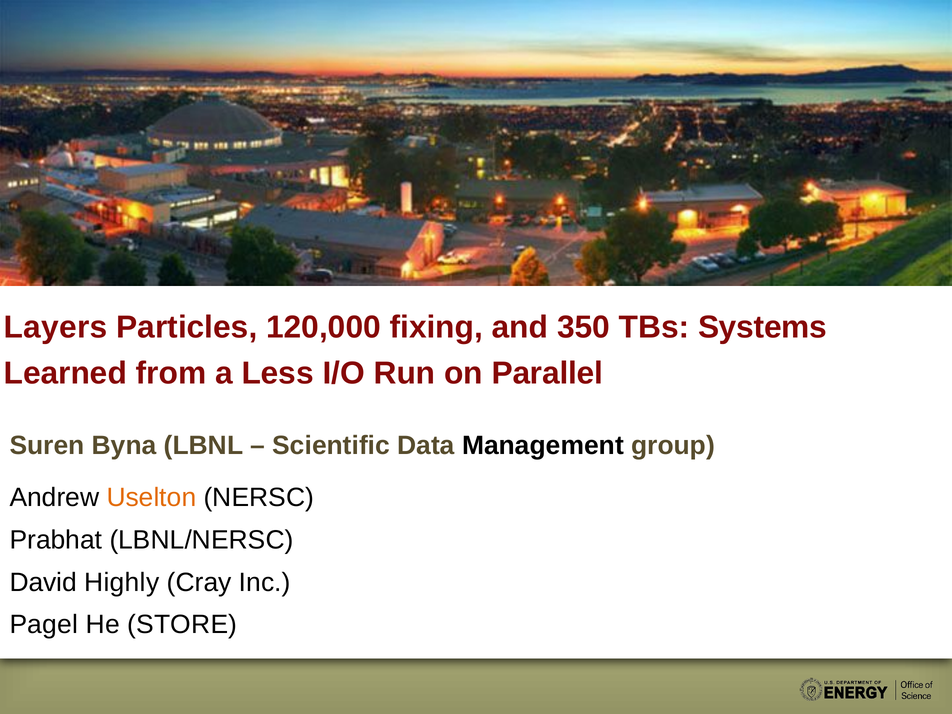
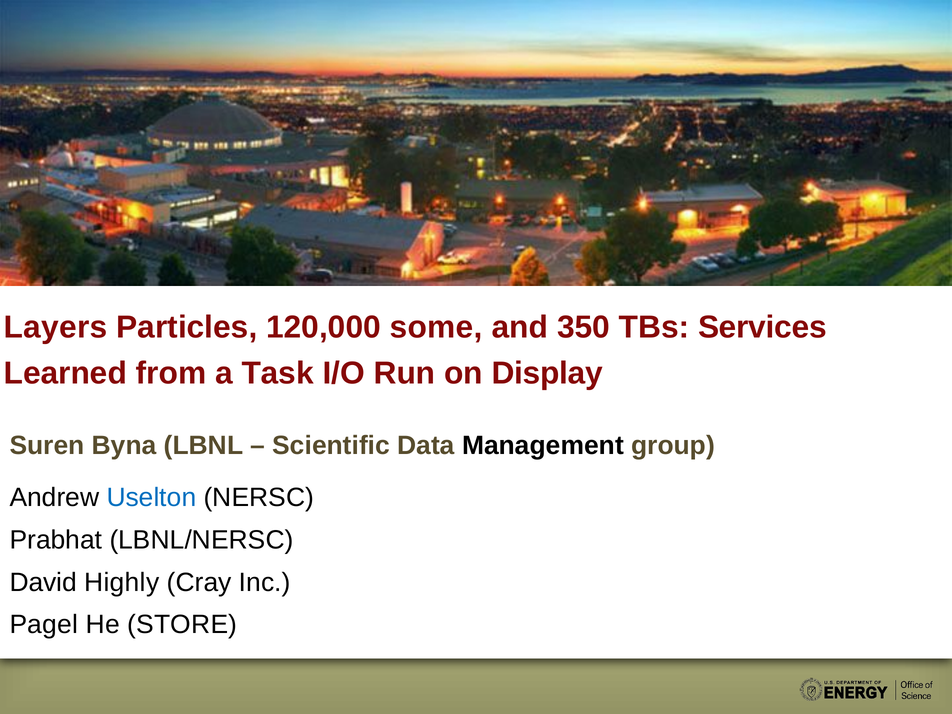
fixing: fixing -> some
Systems: Systems -> Services
Less: Less -> Task
Parallel: Parallel -> Display
Uselton colour: orange -> blue
